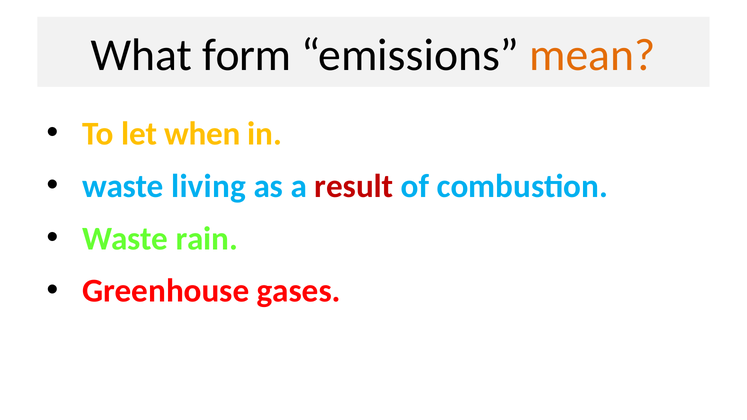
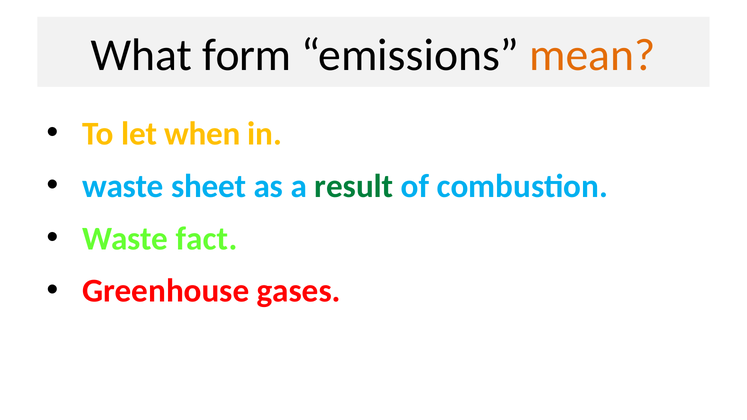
living: living -> sheet
result colour: red -> green
rain: rain -> fact
